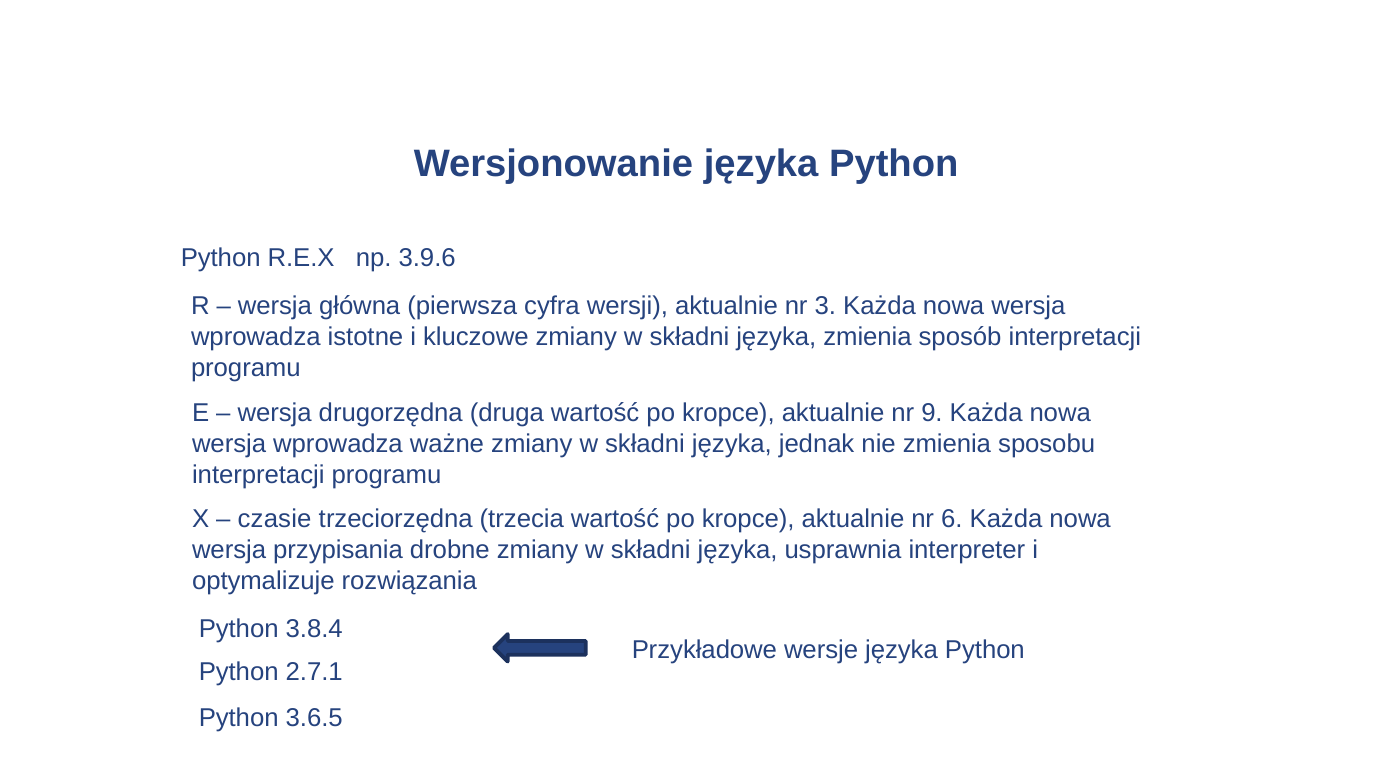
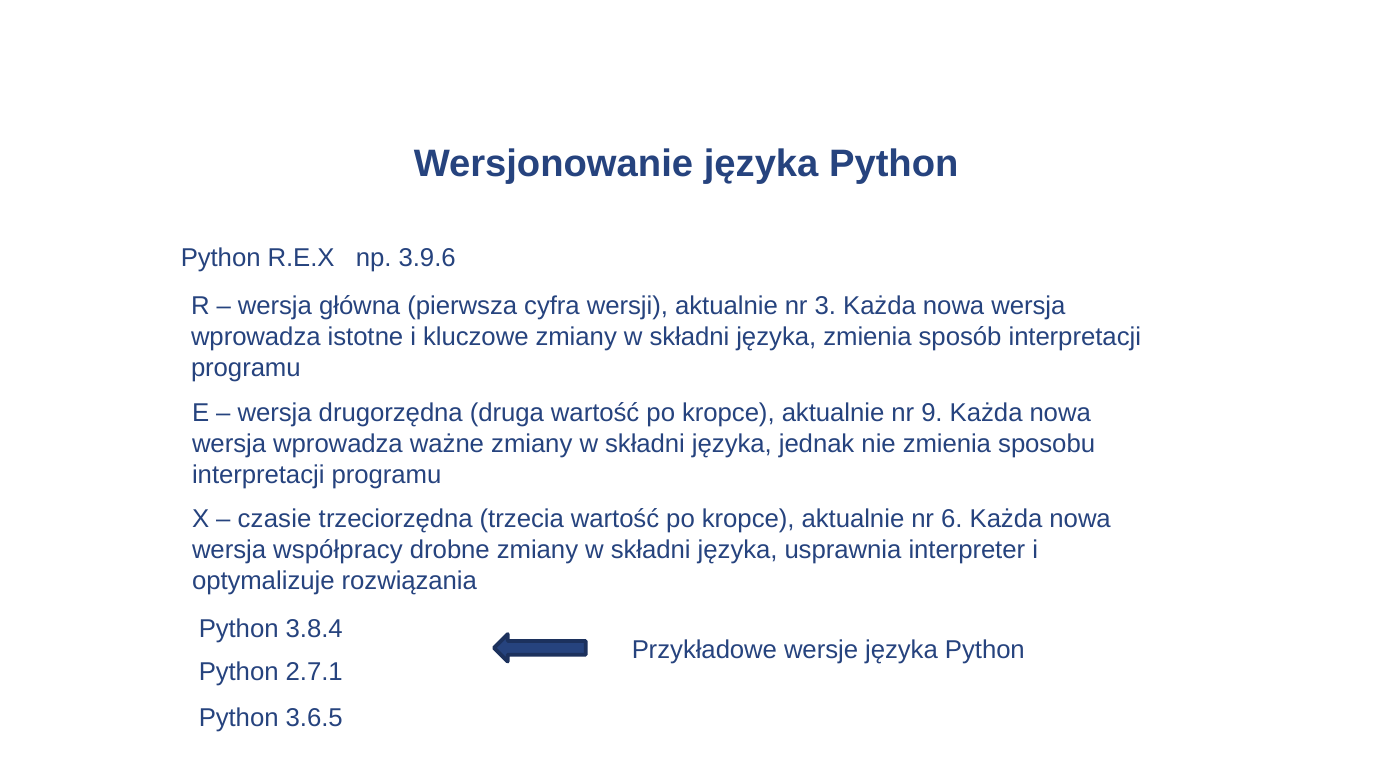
przypisania: przypisania -> współpracy
